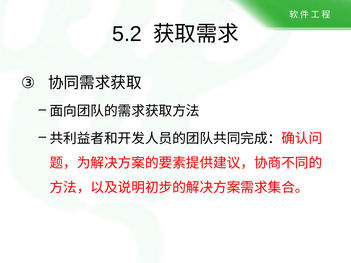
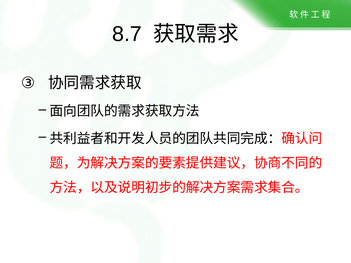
5.2: 5.2 -> 8.7
